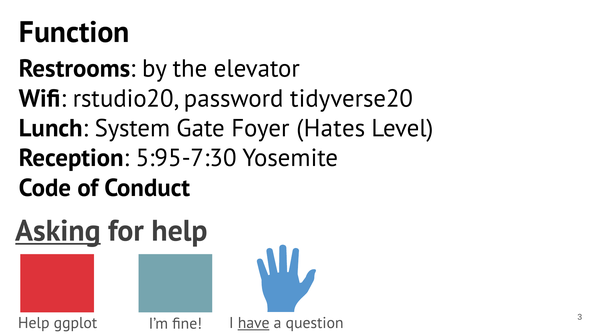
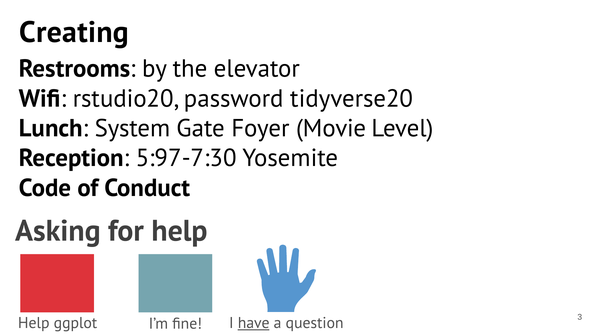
Function: Function -> Creating
Hates: Hates -> Movie
5:95-7:30: 5:95-7:30 -> 5:97-7:30
Asking underline: present -> none
